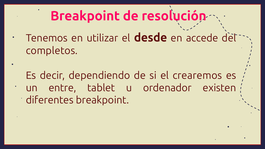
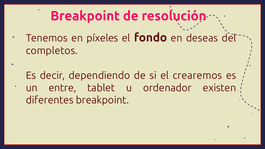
utilizar: utilizar -> píxeles
desde: desde -> fondo
accede: accede -> deseas
